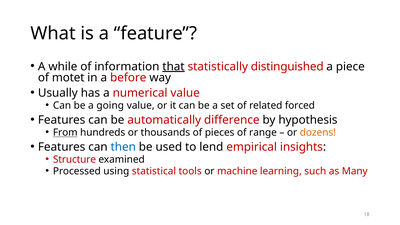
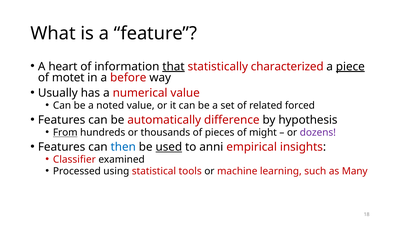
while: while -> heart
distinguished: distinguished -> characterized
piece underline: none -> present
going: going -> noted
range: range -> might
dozens colour: orange -> purple
used underline: none -> present
lend: lend -> anni
Structure: Structure -> Classifier
